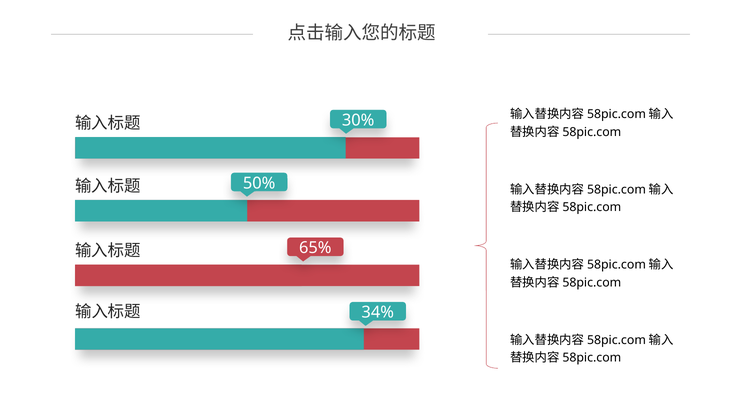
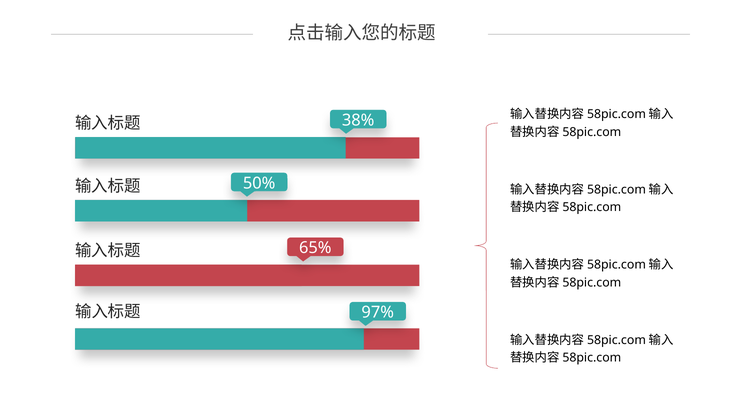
30%: 30% -> 38%
34%: 34% -> 97%
